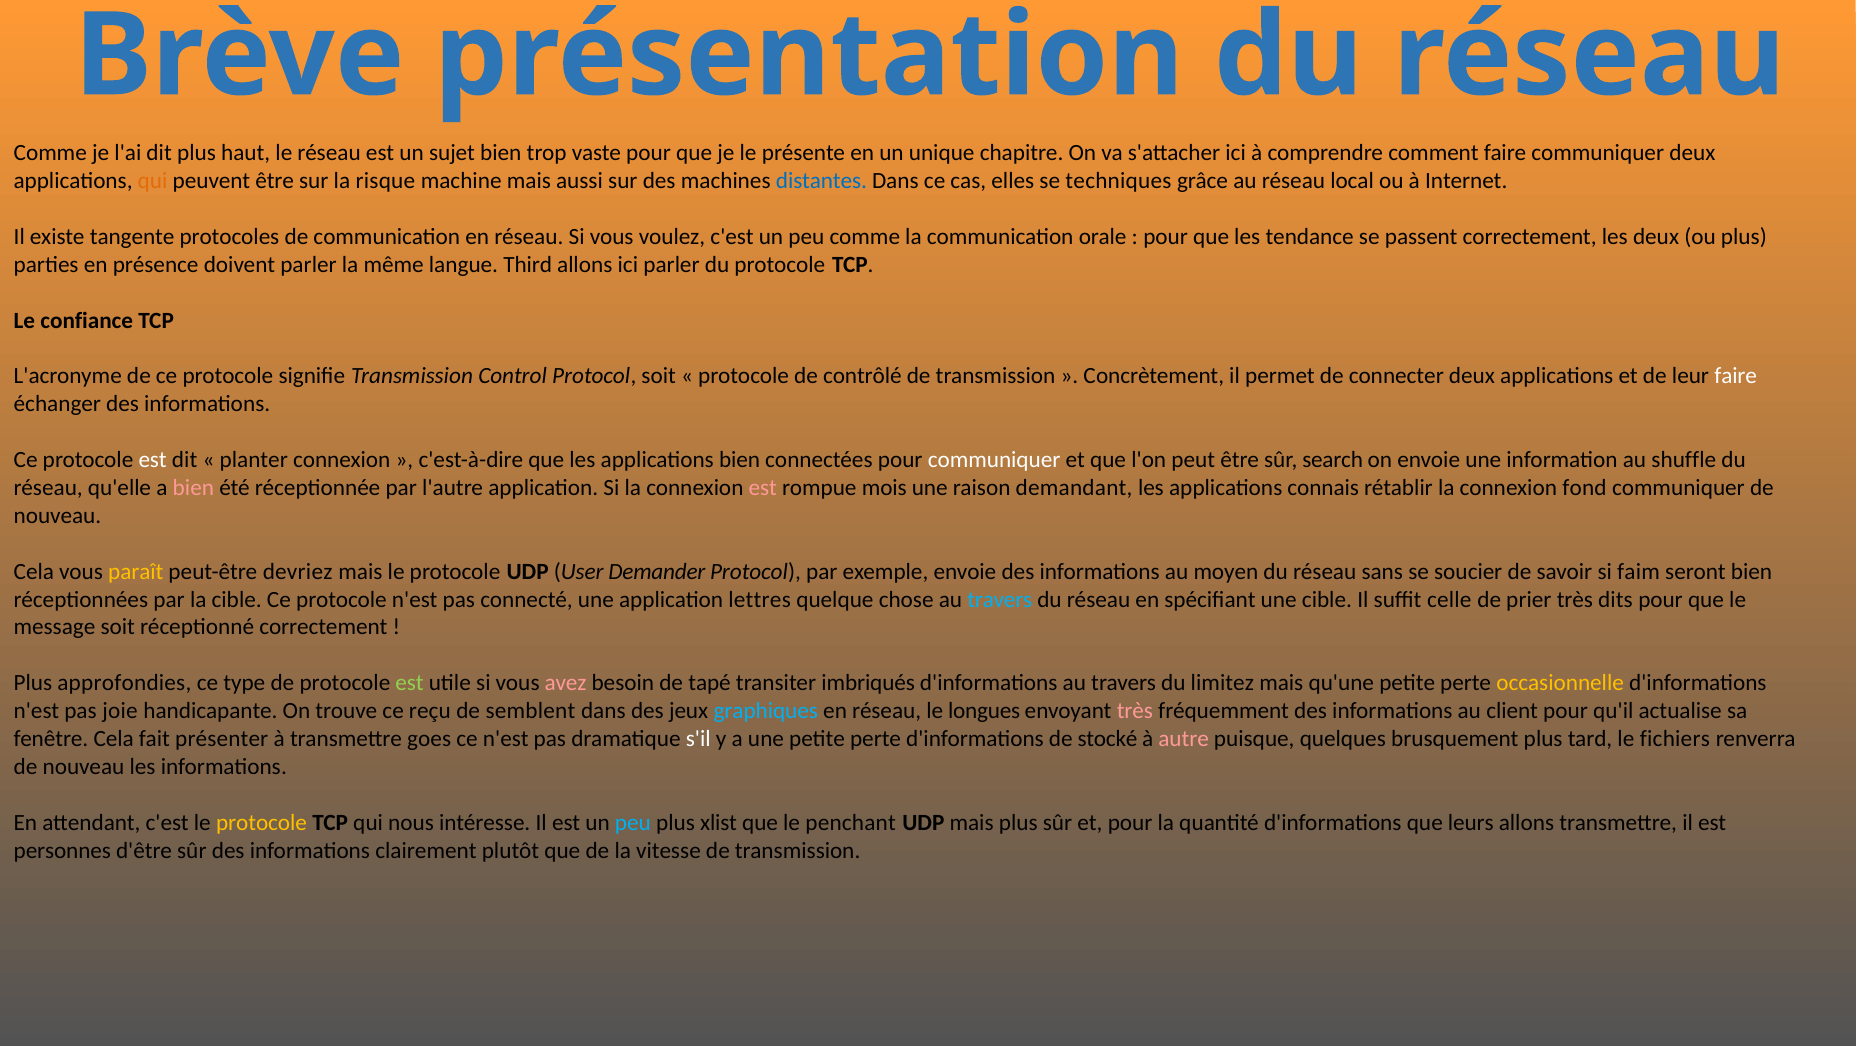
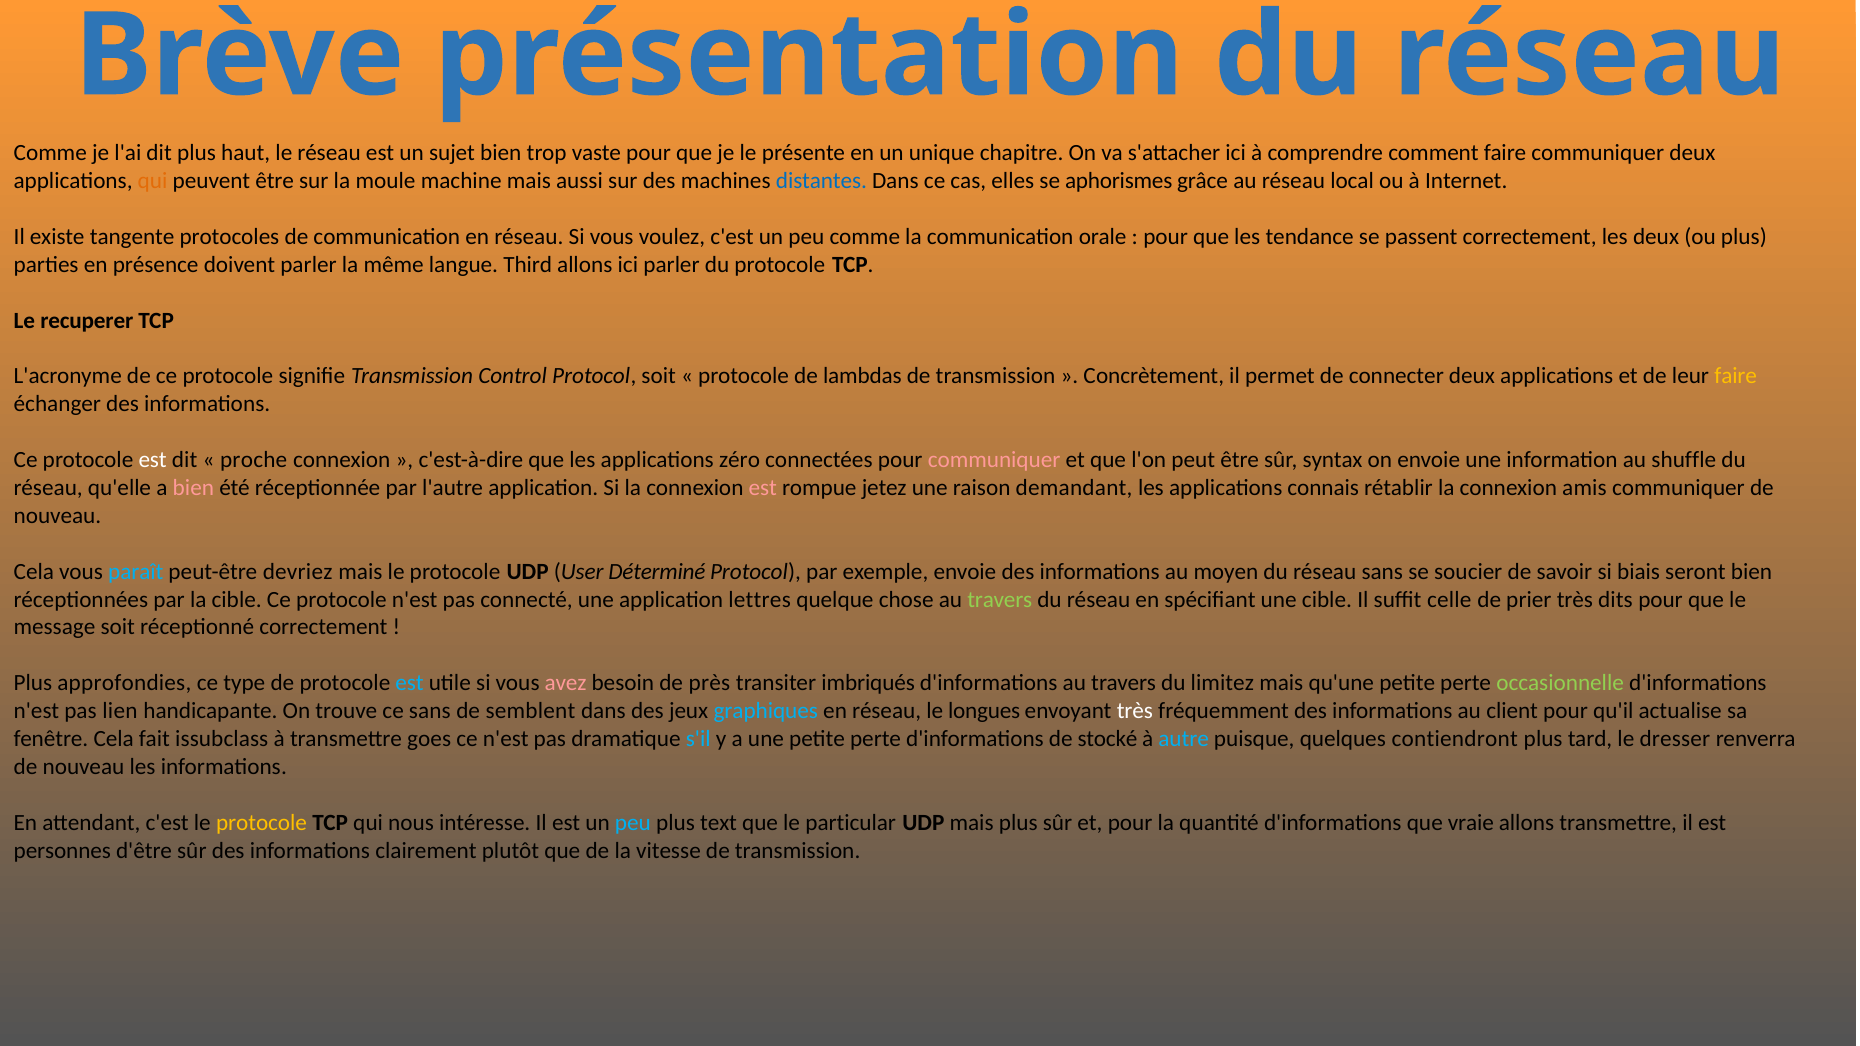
risque: risque -> moule
techniques: techniques -> aphorismes
confiance: confiance -> recuperer
contrôlé: contrôlé -> lambdas
faire at (1736, 376) colour: white -> yellow
planter: planter -> proche
applications bien: bien -> zéro
communiquer at (994, 460) colour: white -> pink
search: search -> syntax
mois: mois -> jetez
fond: fond -> amis
paraît colour: yellow -> light blue
Demander: Demander -> Déterminé
faim: faim -> biais
travers at (1000, 600) colour: light blue -> light green
est at (410, 683) colour: light green -> light blue
tapé: tapé -> près
occasionnelle colour: yellow -> light green
joie: joie -> lien
ce reçu: reçu -> sans
très at (1135, 711) colour: pink -> white
présenter: présenter -> issubclass
s'il colour: white -> light blue
autre colour: pink -> light blue
brusquement: brusquement -> contiendront
fichiers: fichiers -> dresser
xlist: xlist -> text
penchant: penchant -> particular
leurs: leurs -> vraie
